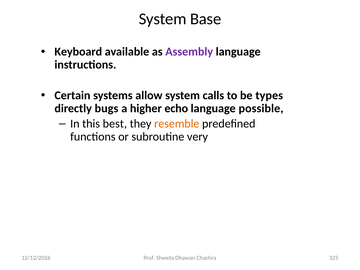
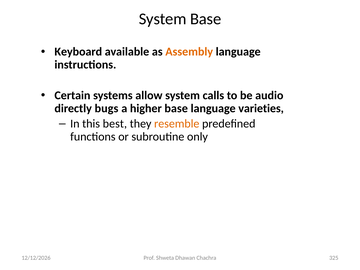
Assembly colour: purple -> orange
types: types -> audio
higher echo: echo -> base
possible: possible -> varieties
very: very -> only
